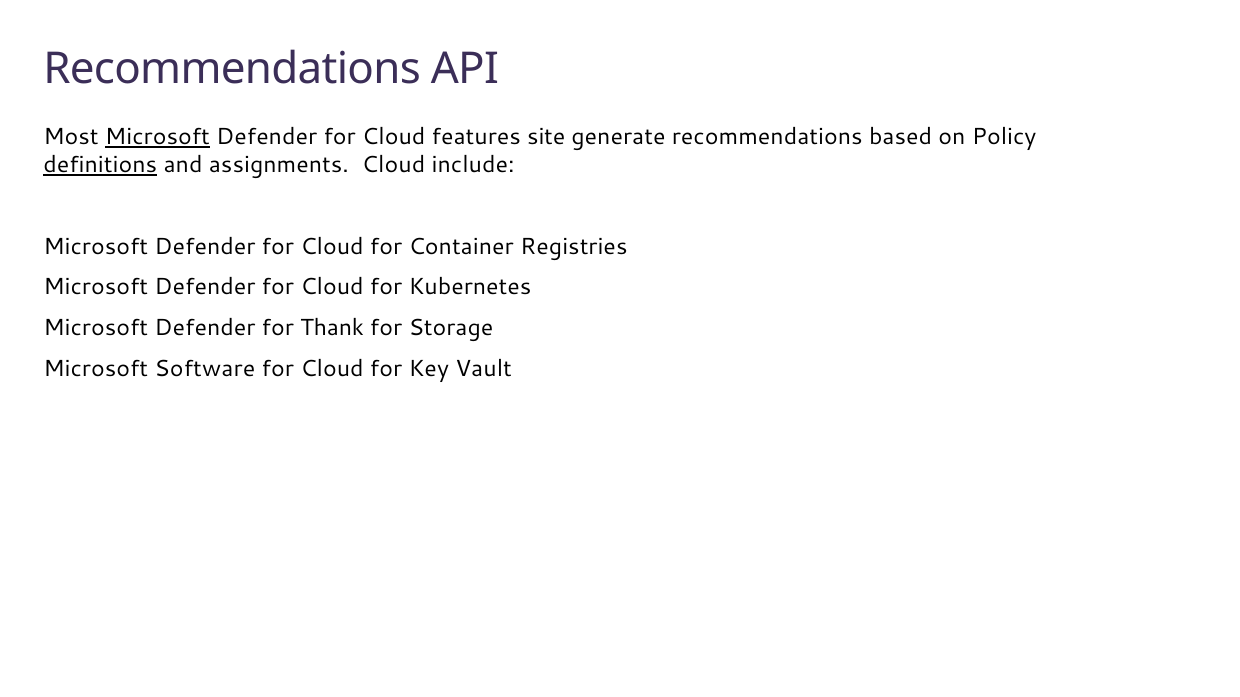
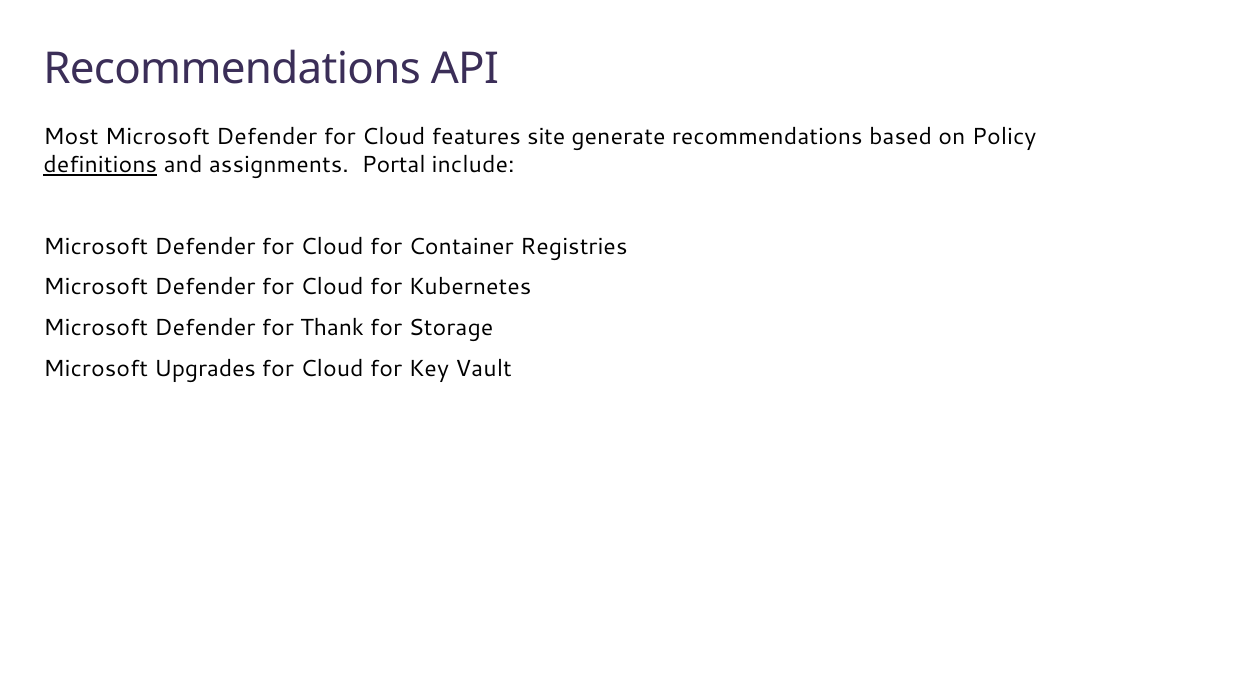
Microsoft at (157, 137) underline: present -> none
assignments Cloud: Cloud -> Portal
Software: Software -> Upgrades
